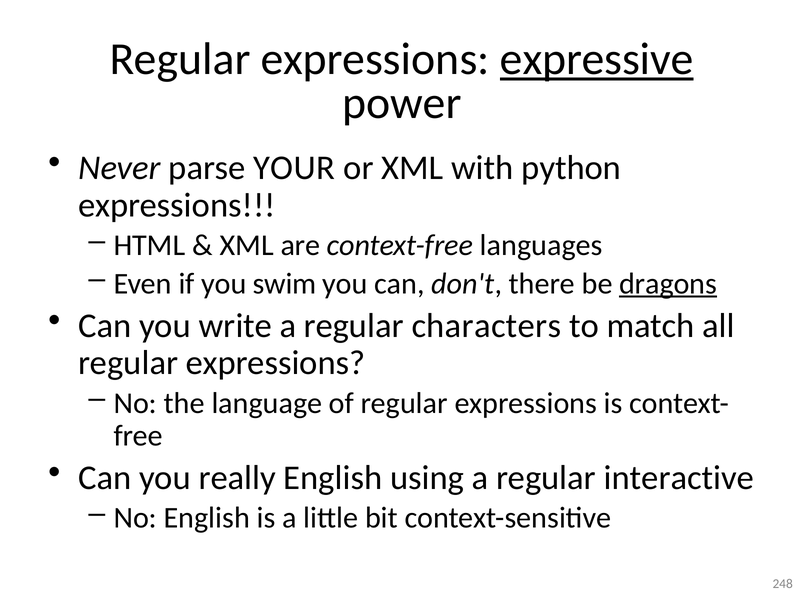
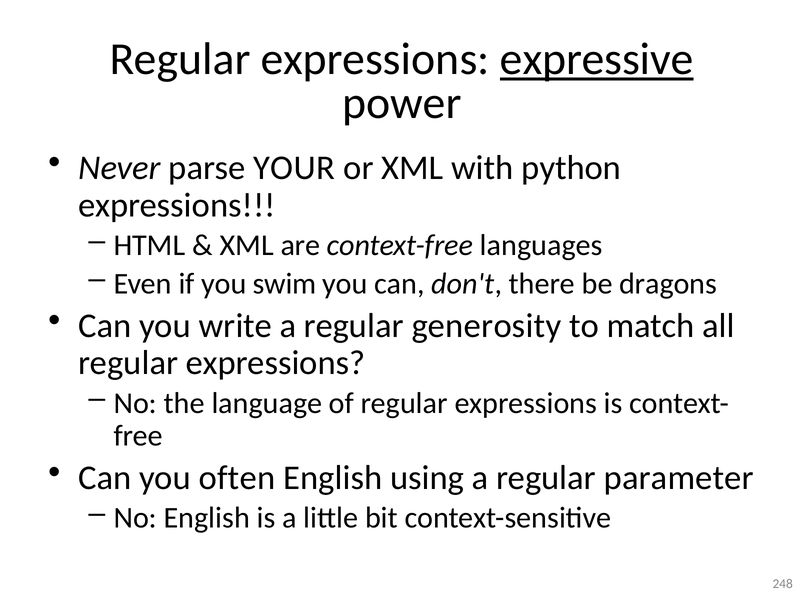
dragons underline: present -> none
characters: characters -> generosity
really: really -> often
interactive: interactive -> parameter
